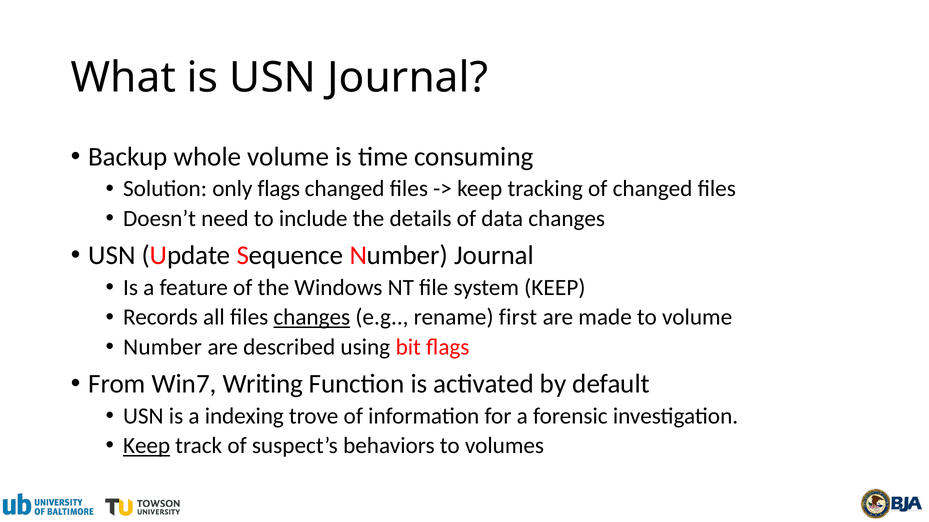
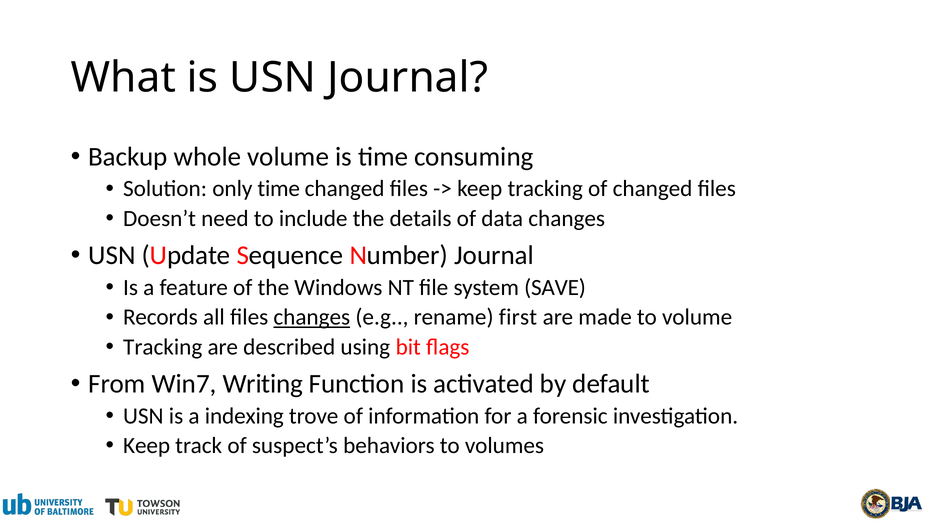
only flags: flags -> time
system KEEP: KEEP -> SAVE
Number at (163, 348): Number -> Tracking
Keep at (147, 446) underline: present -> none
